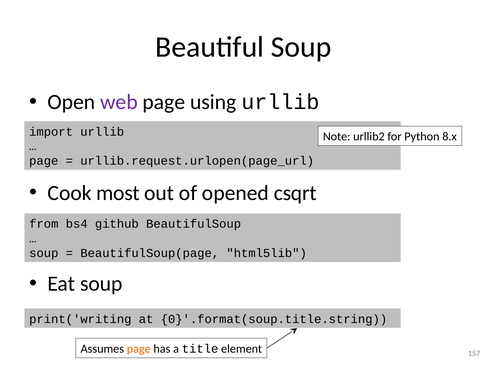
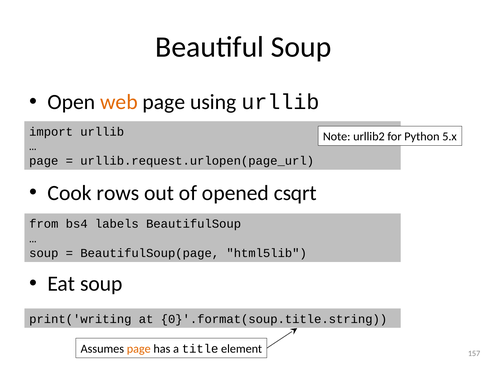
web colour: purple -> orange
8.x: 8.x -> 5.x
most: most -> rows
github: github -> labels
